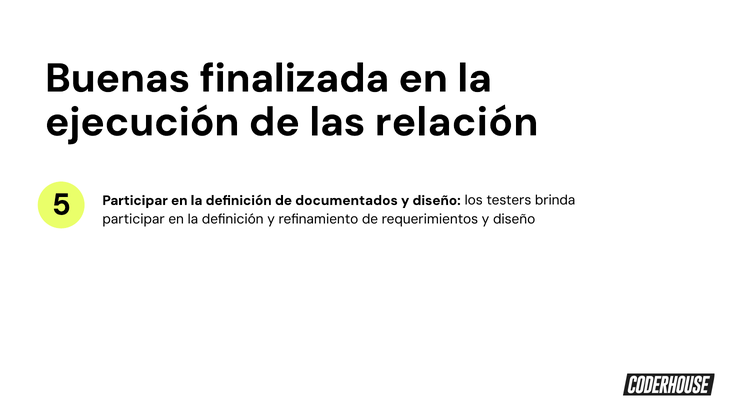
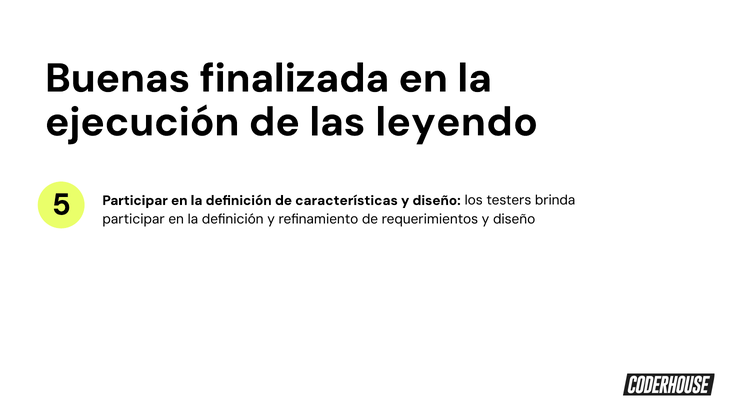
relación: relación -> leyendo
documentados: documentados -> características
